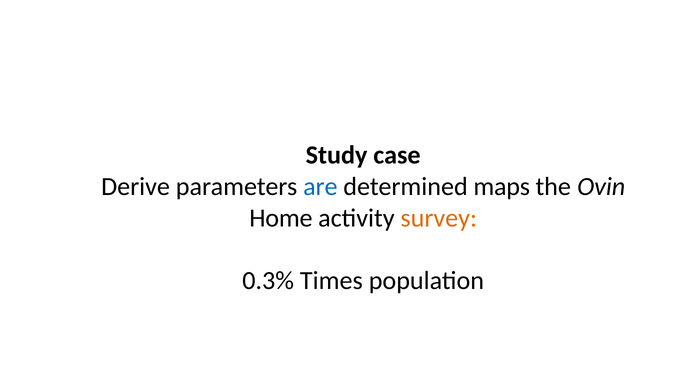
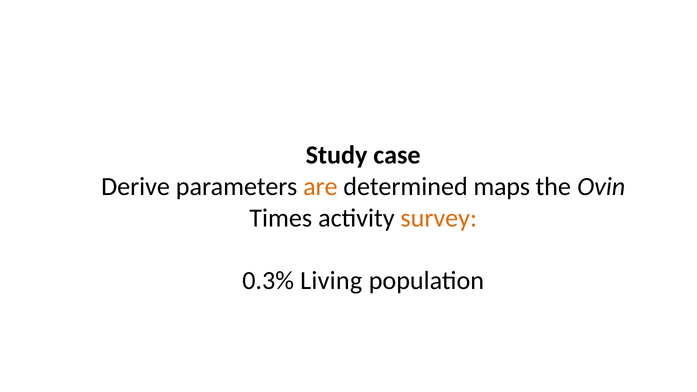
are colour: blue -> orange
Home: Home -> Times
Times: Times -> Living
